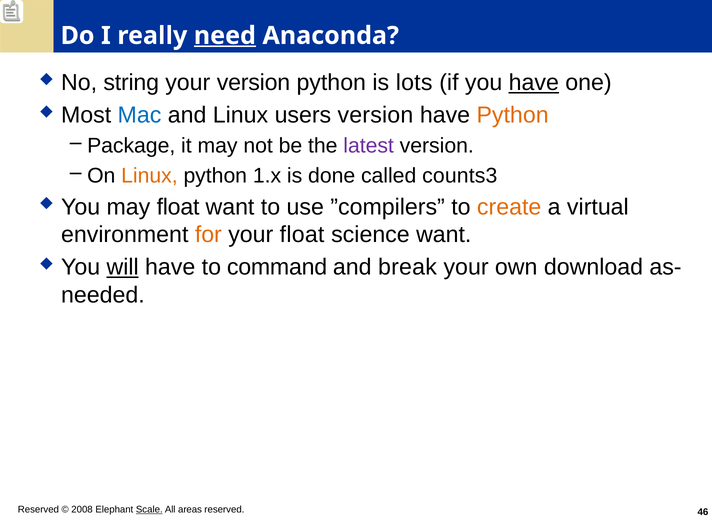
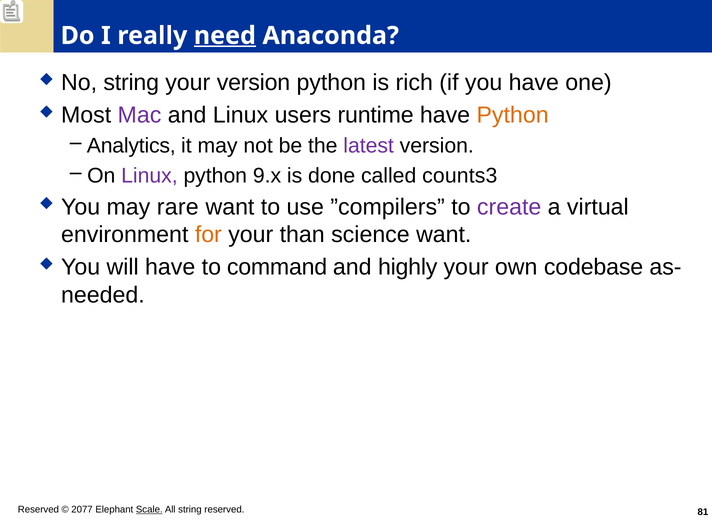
lots: lots -> rich
have at (534, 83) underline: present -> none
Mac colour: blue -> purple
users version: version -> runtime
Package: Package -> Analytics
Linux at (149, 176) colour: orange -> purple
1.x: 1.x -> 9.x
may float: float -> rare
create colour: orange -> purple
your float: float -> than
will underline: present -> none
break: break -> highly
download: download -> codebase
2008: 2008 -> 2077
All areas: areas -> string
46: 46 -> 81
